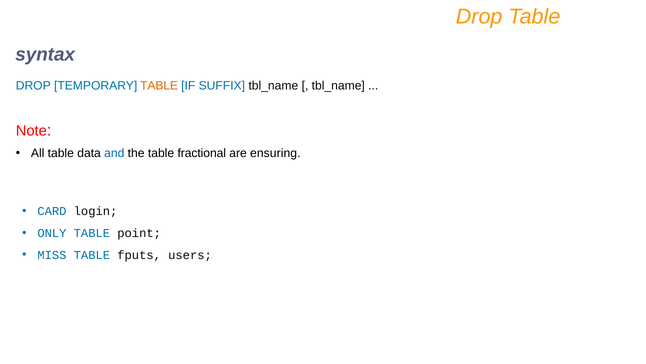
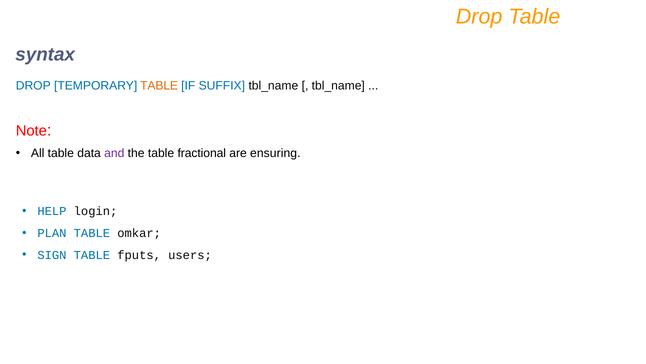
and colour: blue -> purple
CARD: CARD -> HELP
ONLY: ONLY -> PLAN
point: point -> omkar
MISS: MISS -> SIGN
